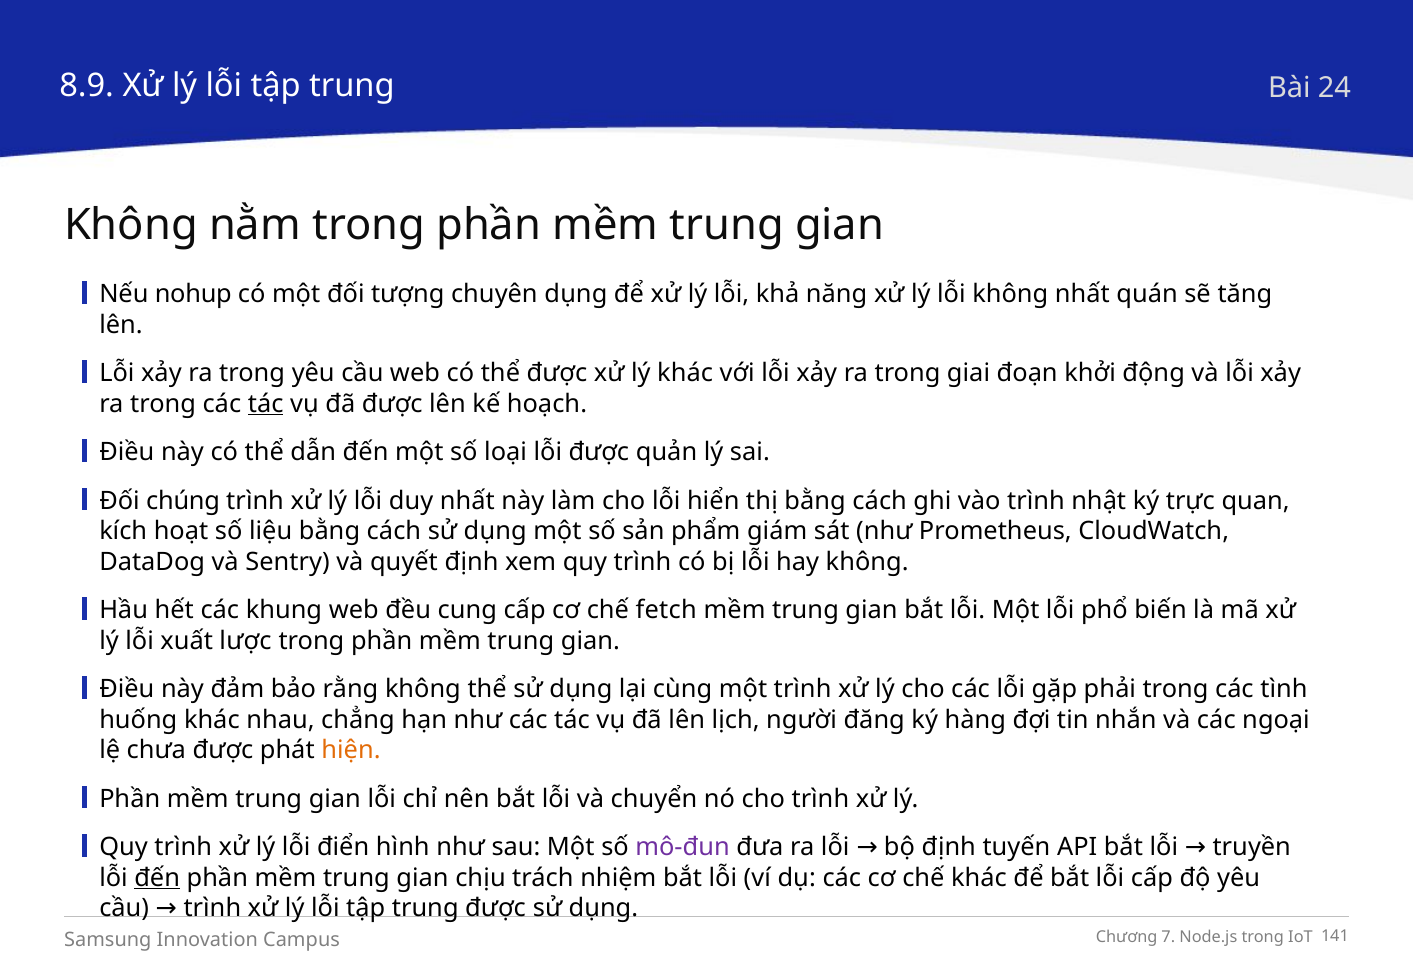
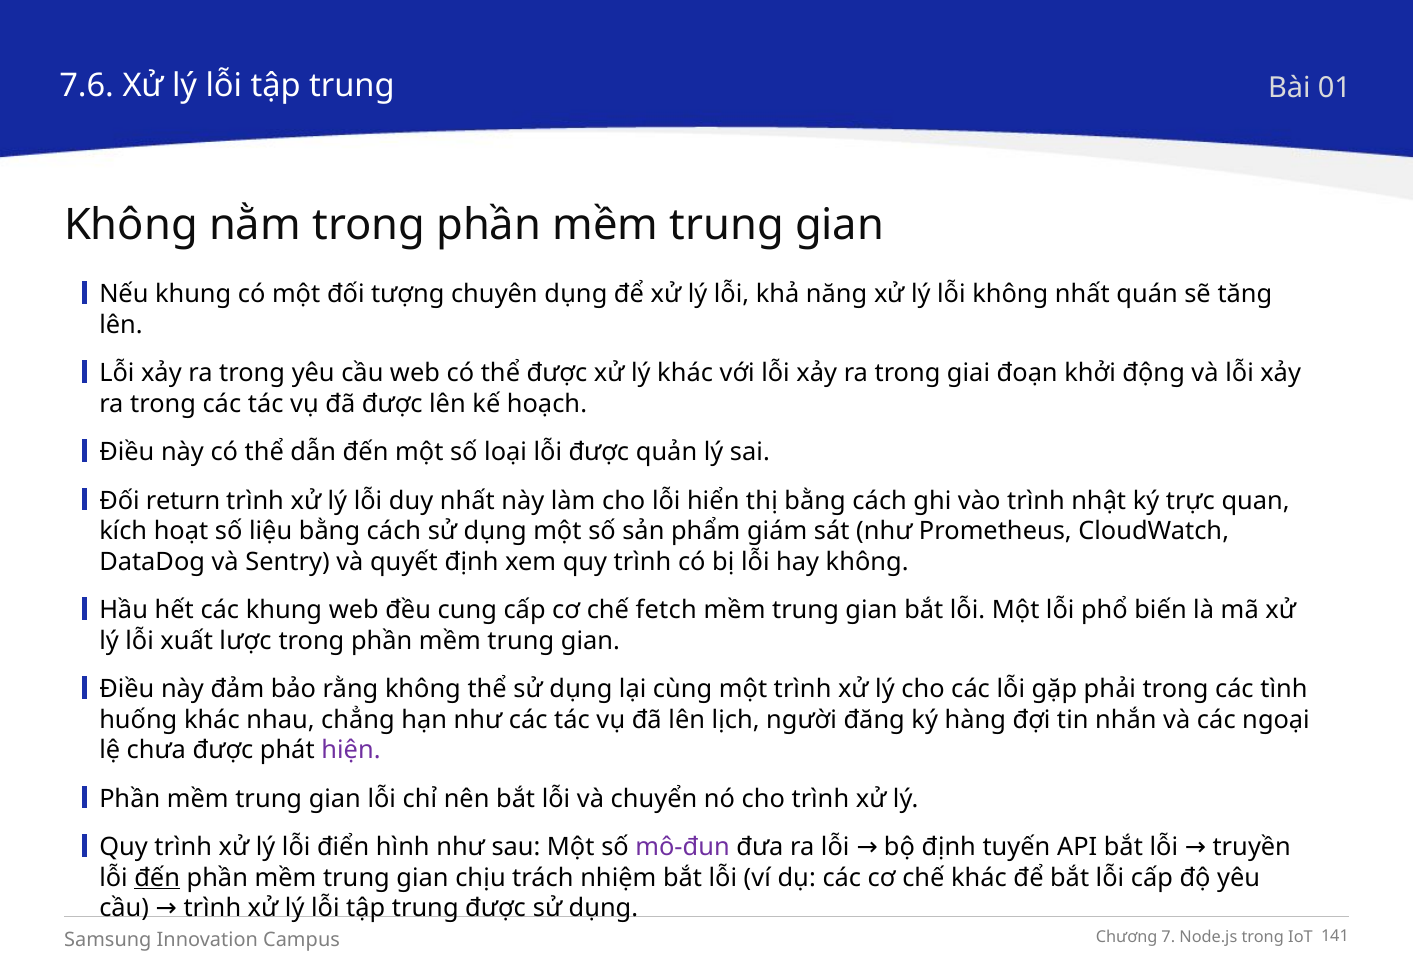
8.9: 8.9 -> 7.6
24: 24 -> 01
Nếu nohup: nohup -> khung
tác at (266, 404) underline: present -> none
chúng: chúng -> return
hiện colour: orange -> purple
